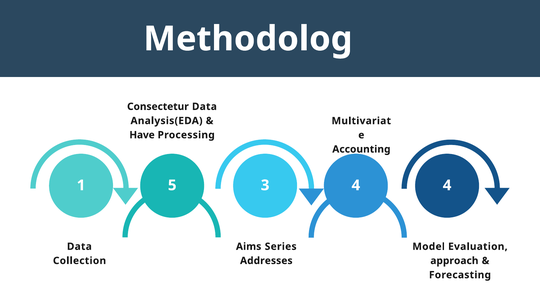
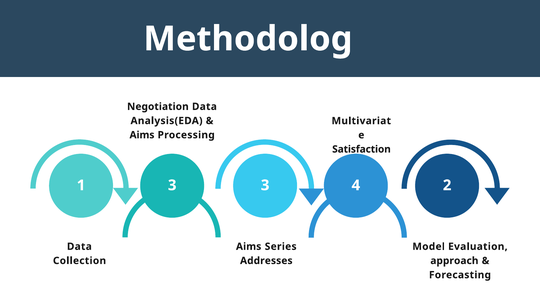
Consectetur at (158, 107): Consectetur -> Negotiation
Have at (142, 135): Have -> Aims
Accounting: Accounting -> Satisfaction
1 5: 5 -> 3
4 4: 4 -> 2
